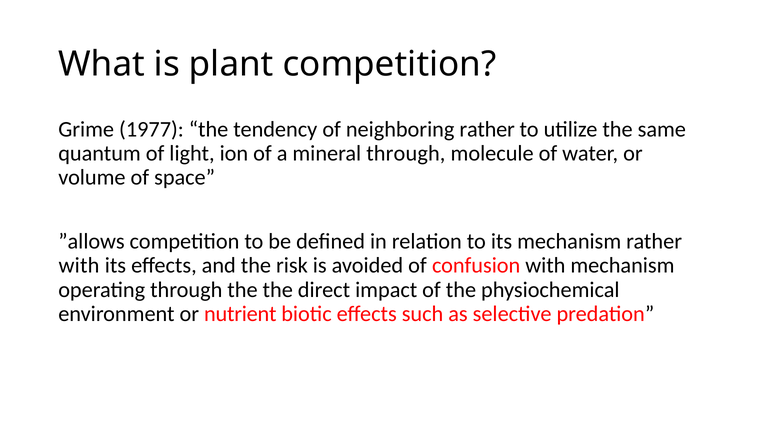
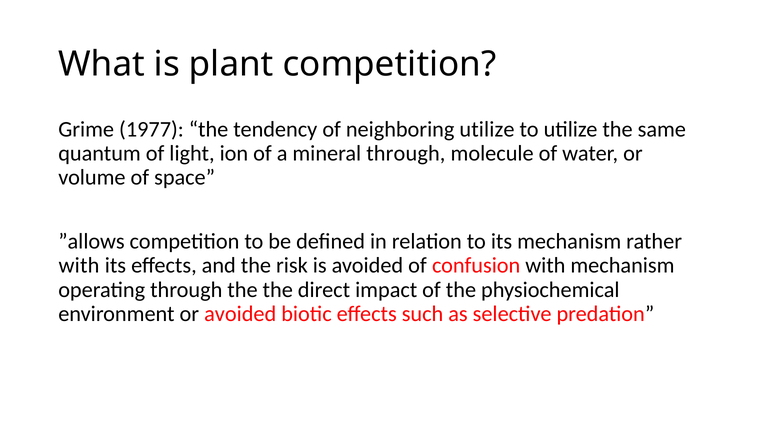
neighboring rather: rather -> utilize
or nutrient: nutrient -> avoided
